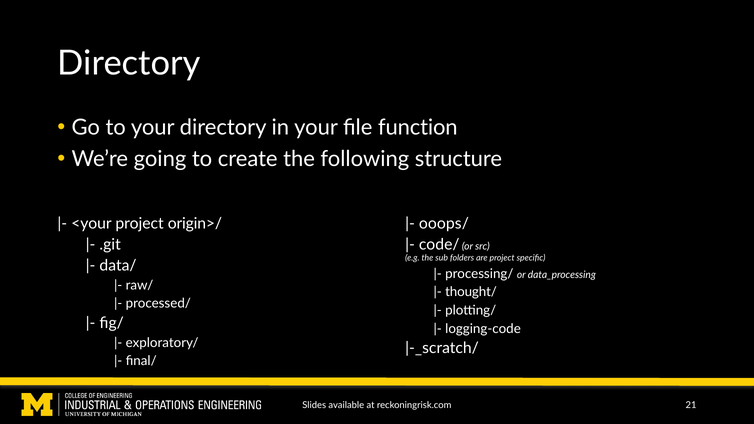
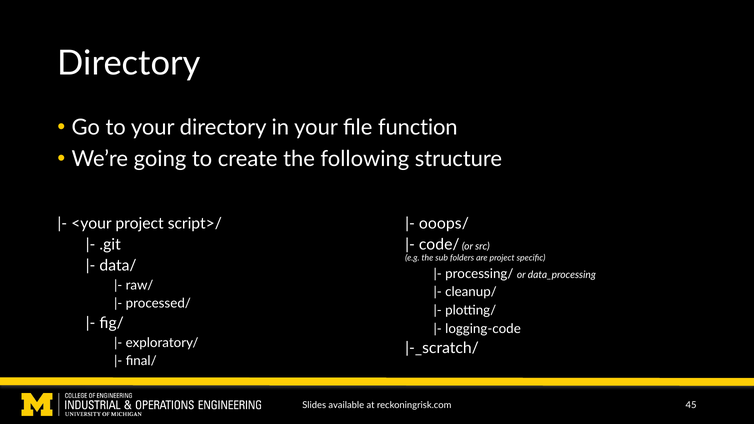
origin>/: origin>/ -> script>/
thought/: thought/ -> cleanup/
21: 21 -> 45
